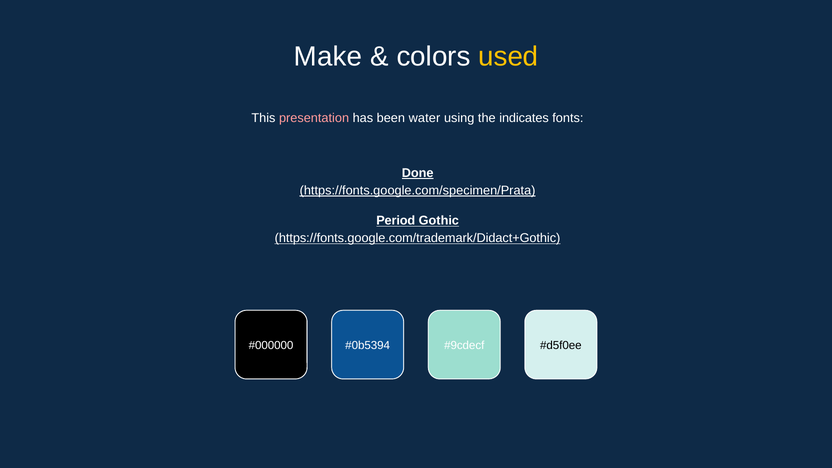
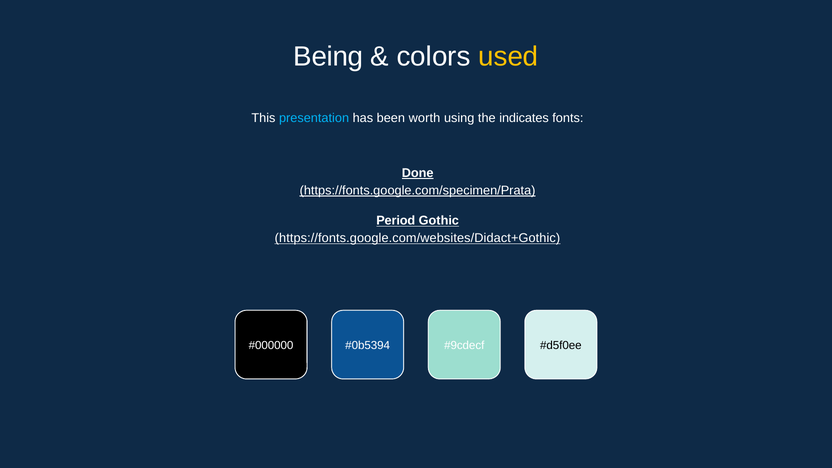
Make: Make -> Being
presentation colour: pink -> light blue
water: water -> worth
https://fonts.google.com/trademark/Didact+Gothic: https://fonts.google.com/trademark/Didact+Gothic -> https://fonts.google.com/websites/Didact+Gothic
